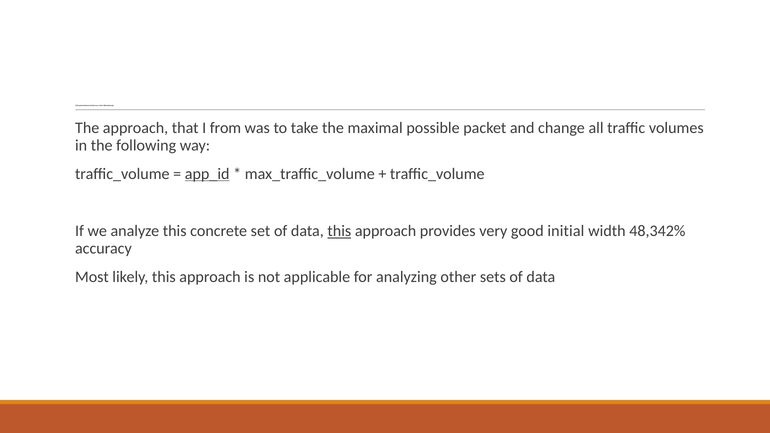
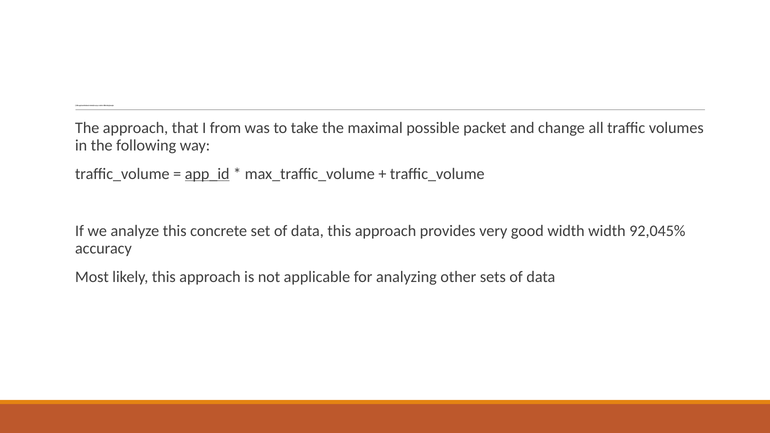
this at (339, 231) underline: present -> none
good initial: initial -> width
48,342%: 48,342% -> 92,045%
